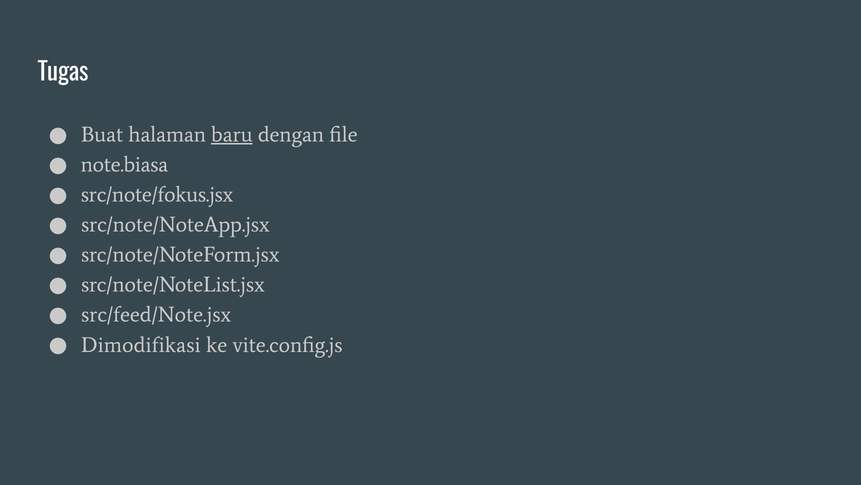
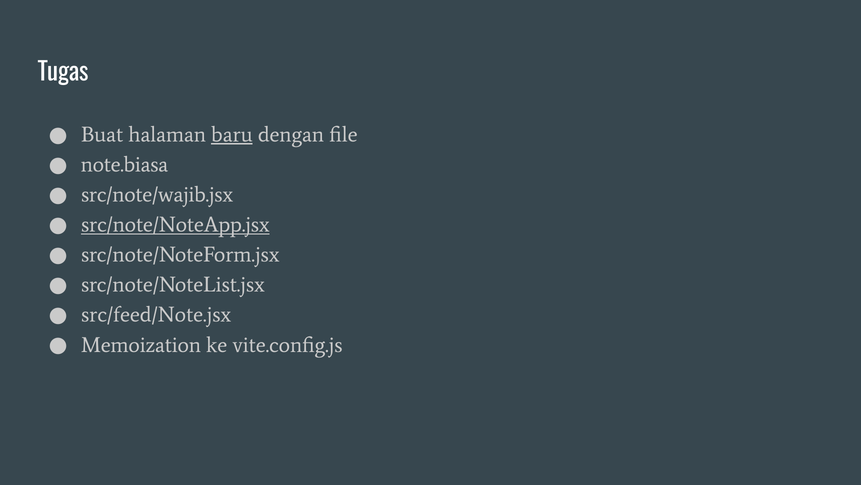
src/note/fokus.jsx: src/note/fokus.jsx -> src/note/wajib.jsx
src/note/NoteApp.jsx underline: none -> present
Dimodifikasi: Dimodifikasi -> Memoization
